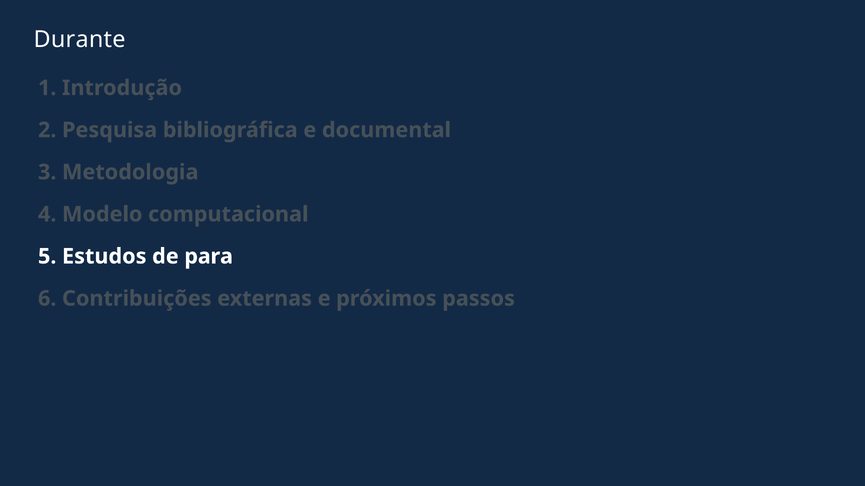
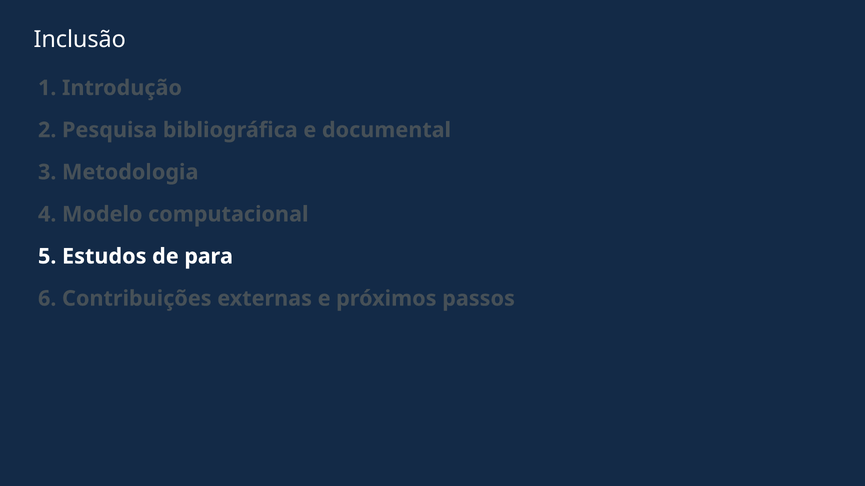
Durante: Durante -> Inclusão
